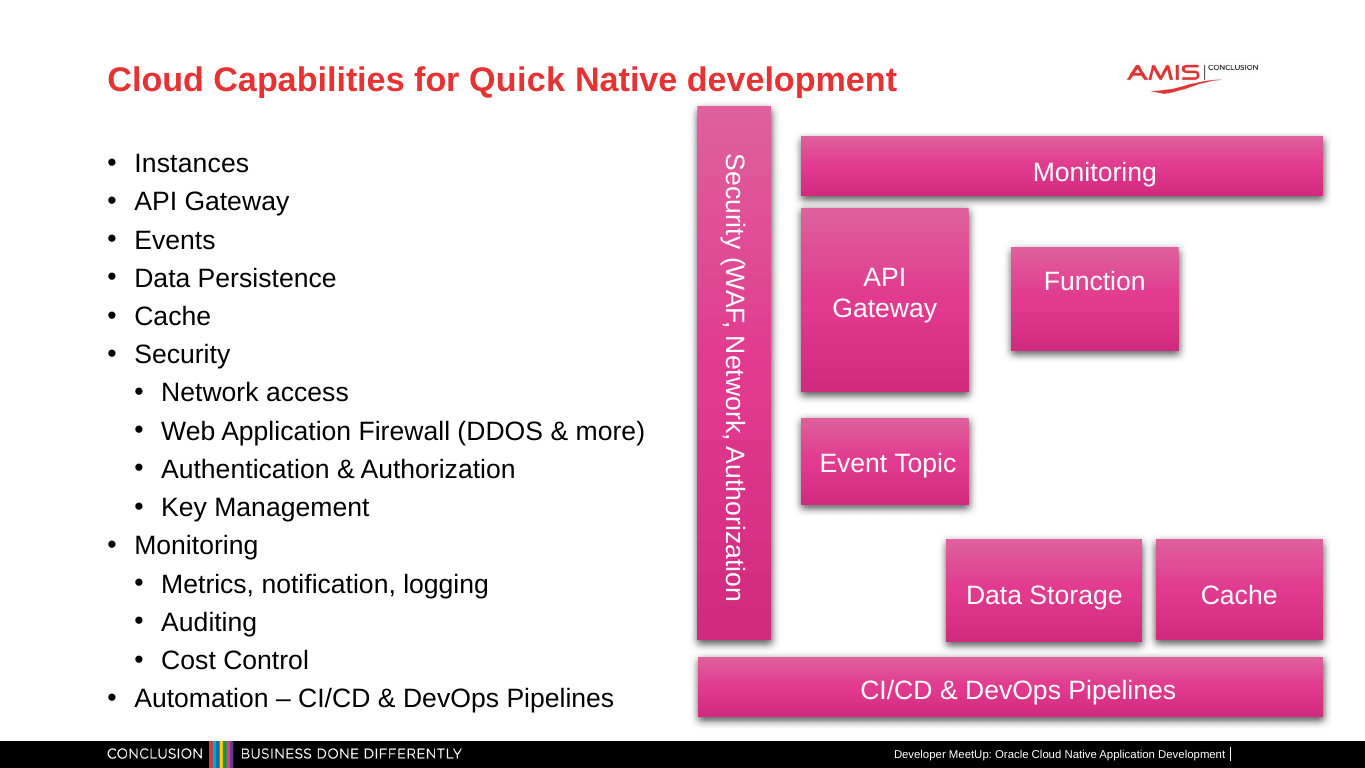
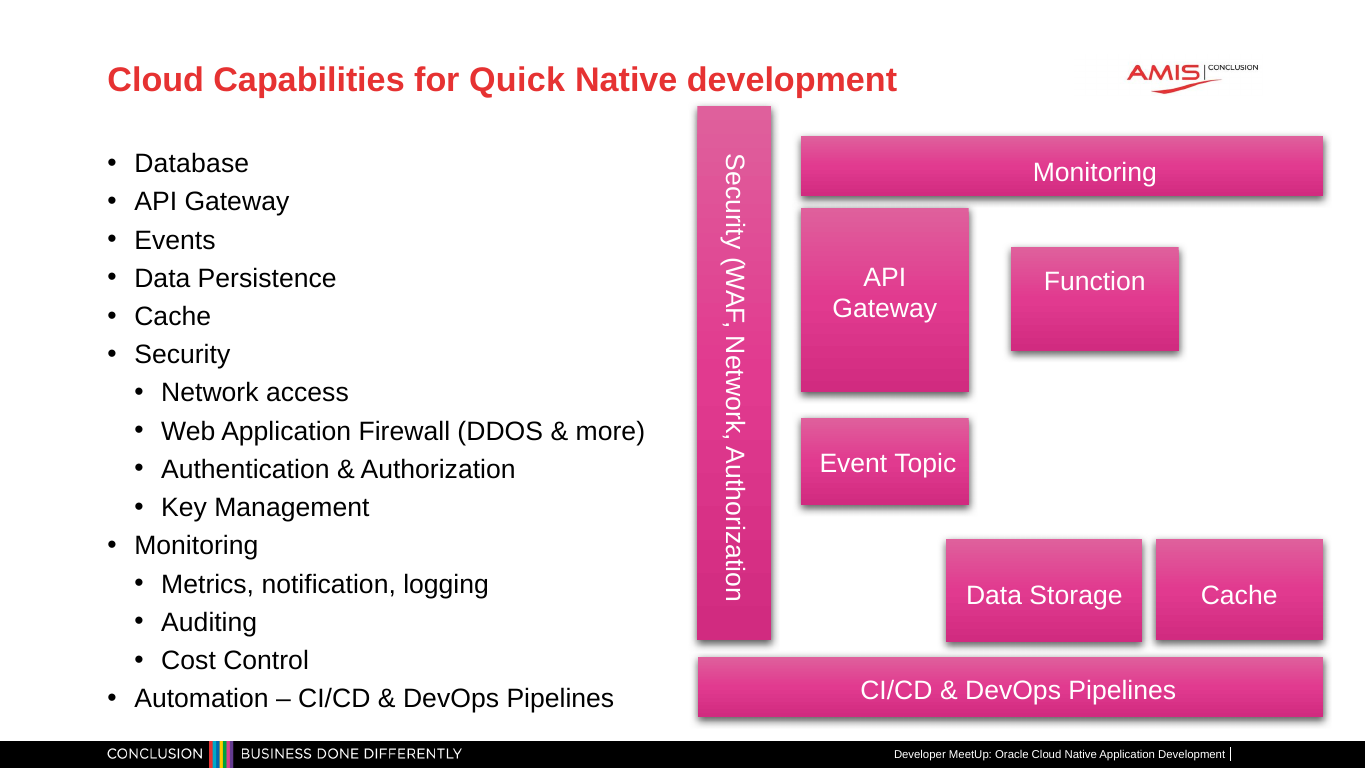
Instances: Instances -> Database
